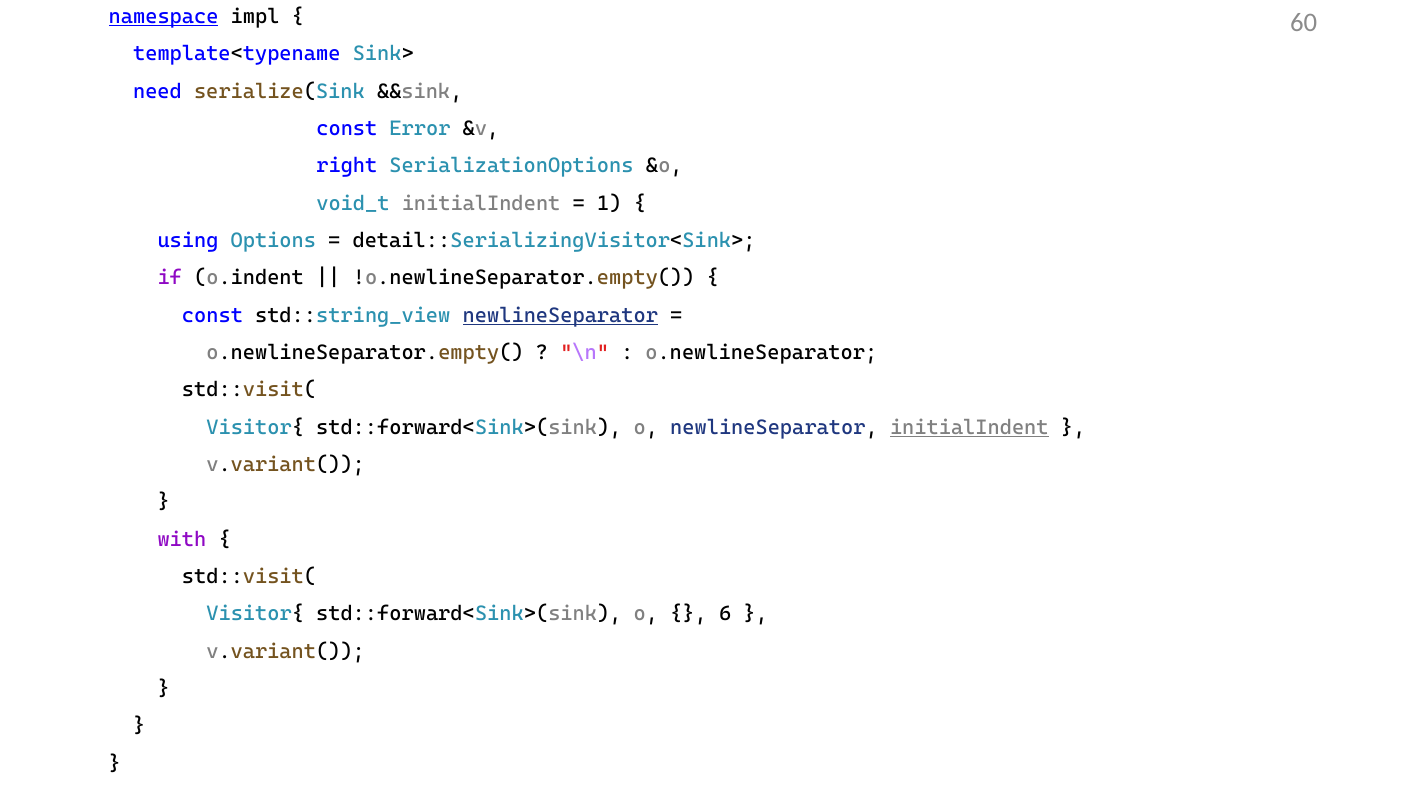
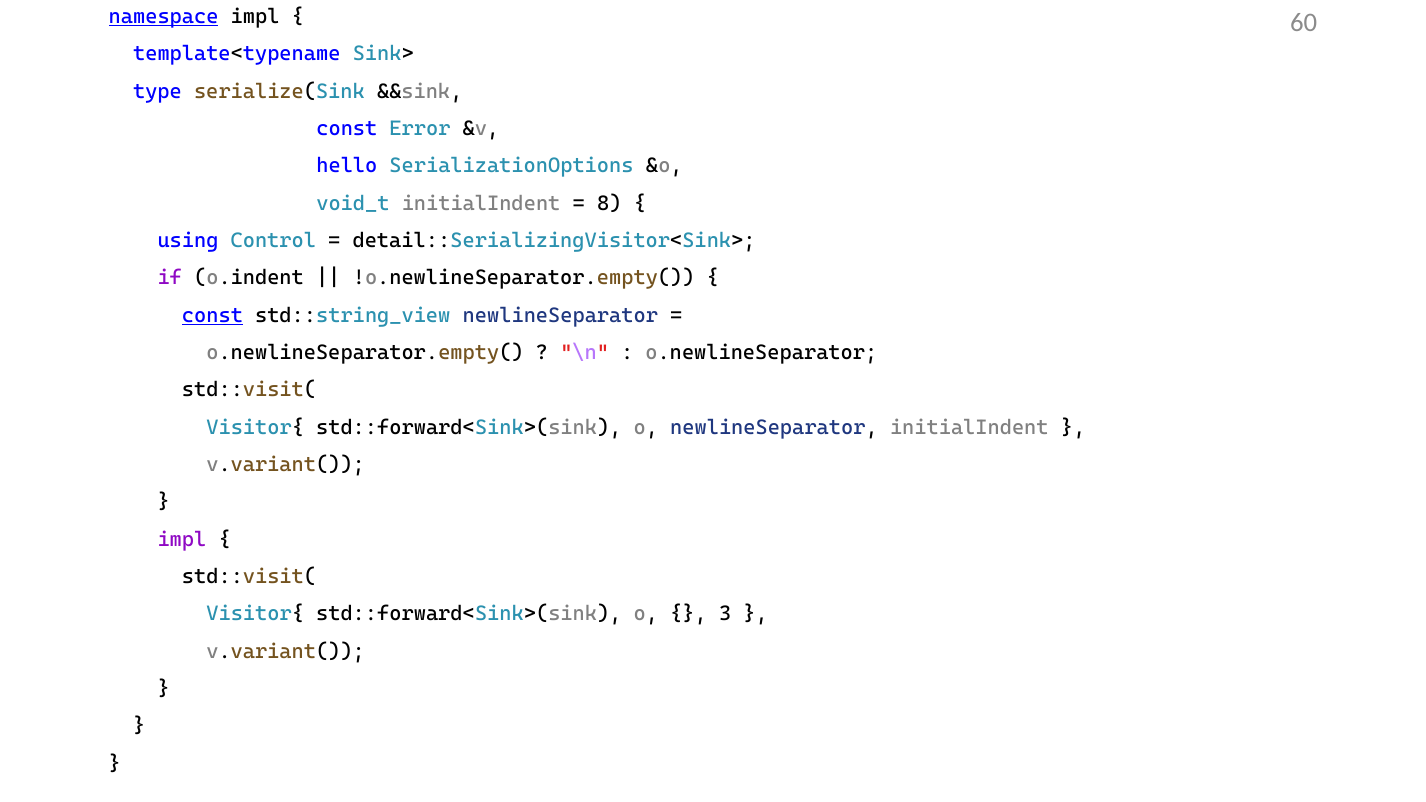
need: need -> type
right: right -> hello
1: 1 -> 8
Options: Options -> Control
const at (212, 315) underline: none -> present
newlineSeparator at (560, 315) underline: present -> none
initialIndent at (969, 427) underline: present -> none
with at (182, 539): with -> impl
6: 6 -> 3
